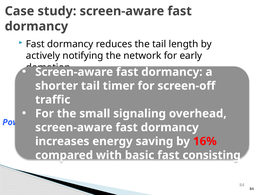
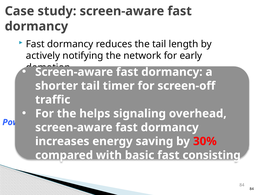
small: small -> helps
16%: 16% -> 30%
